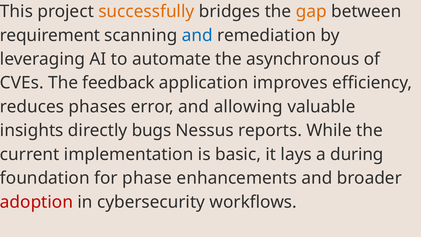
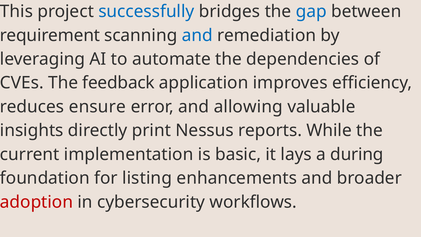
successfully colour: orange -> blue
gap colour: orange -> blue
asynchronous: asynchronous -> dependencies
phases: phases -> ensure
bugs: bugs -> print
phase: phase -> listing
